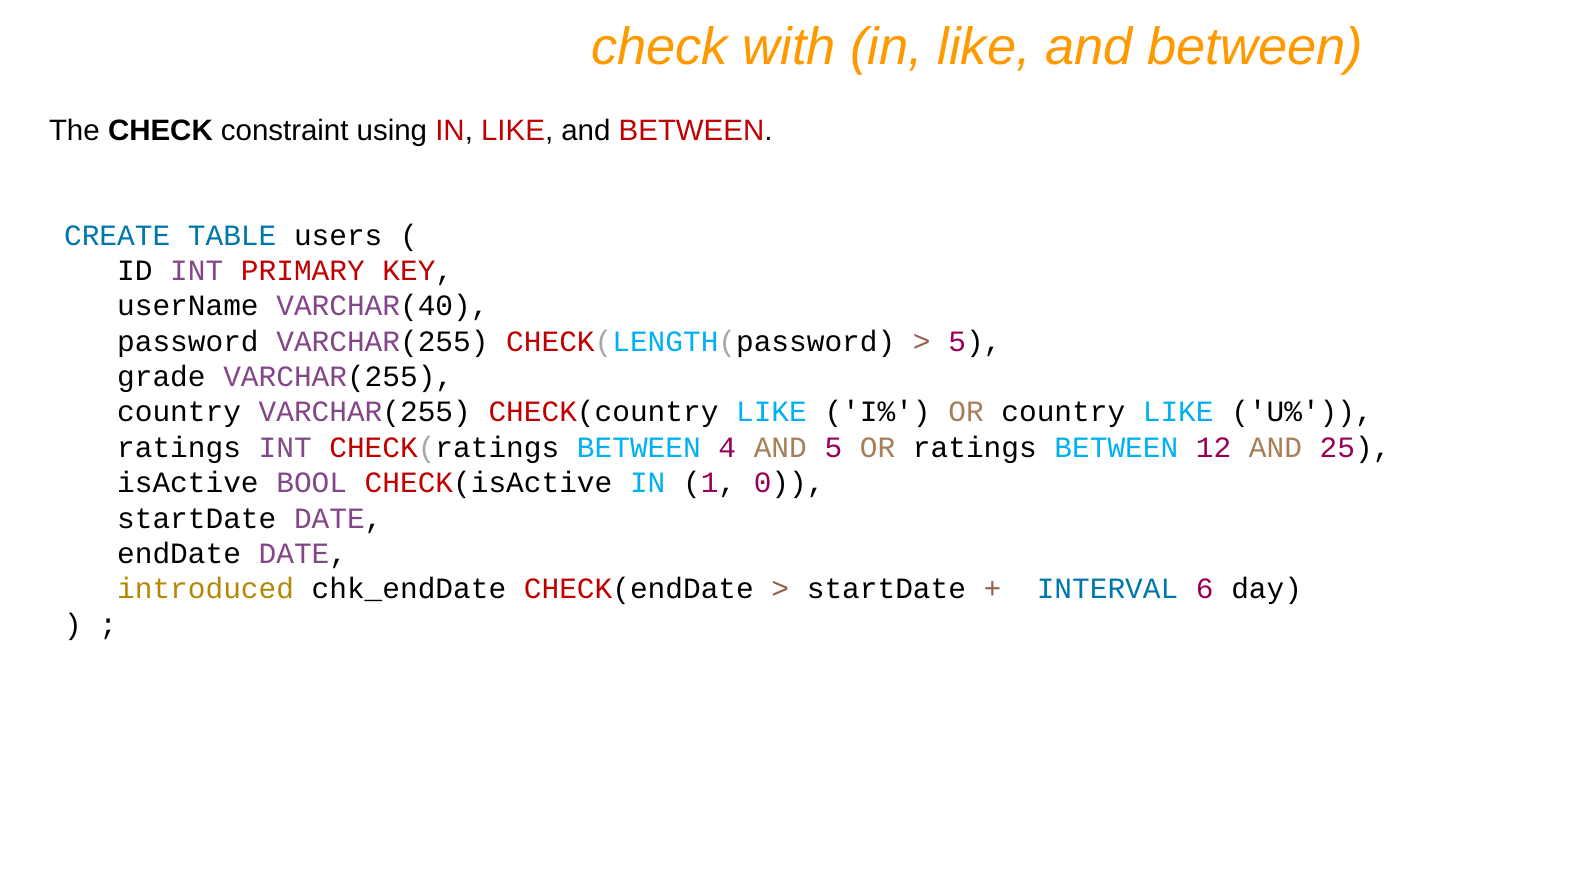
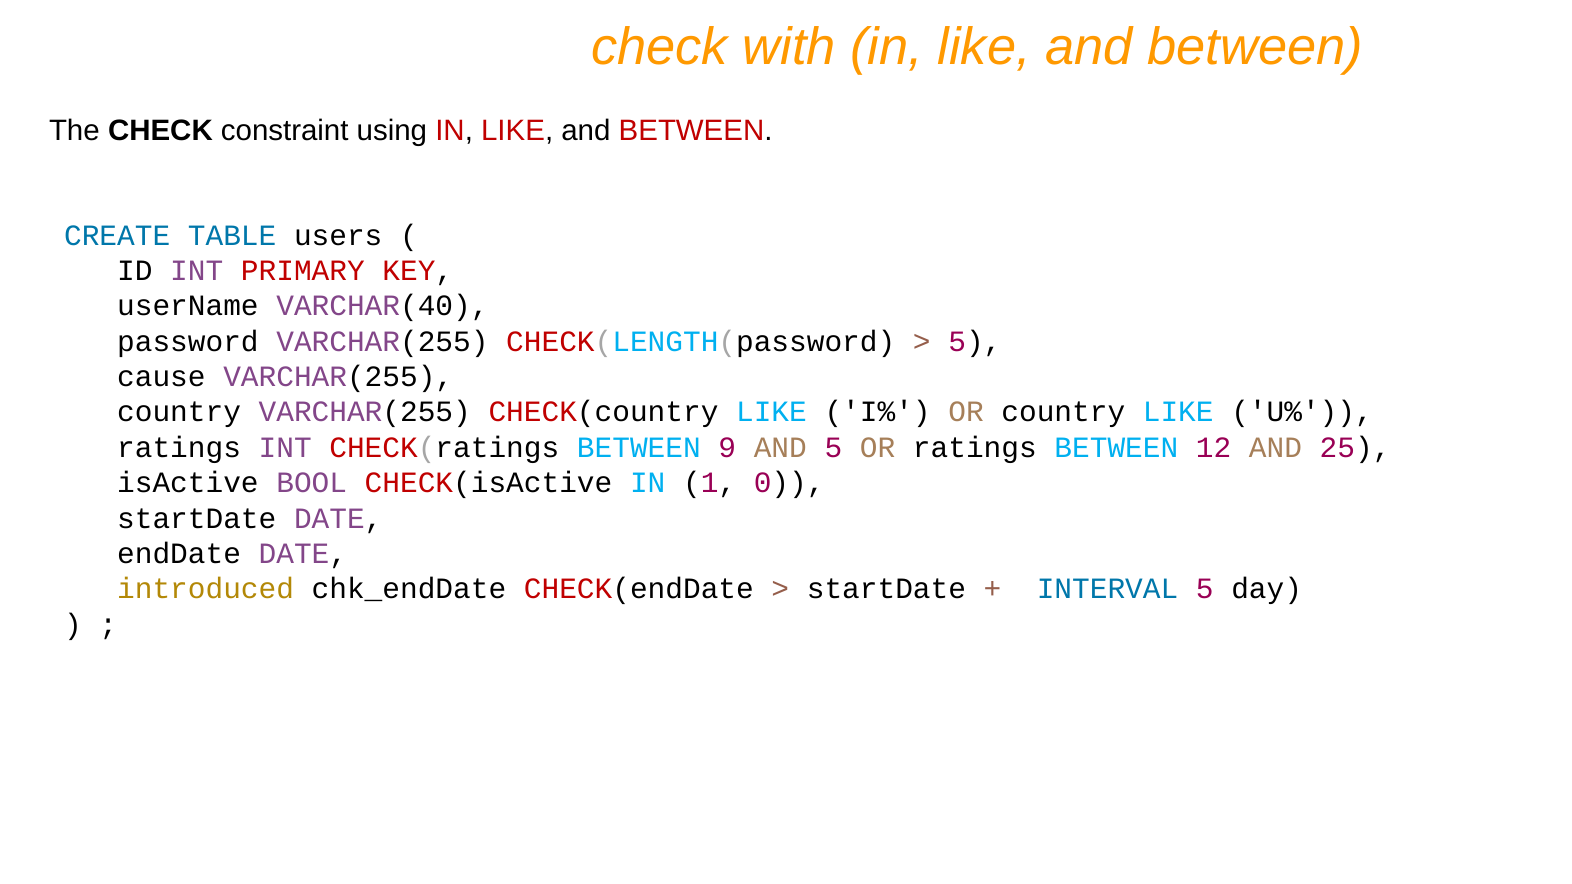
grade: grade -> cause
4: 4 -> 9
INTERVAL 6: 6 -> 5
